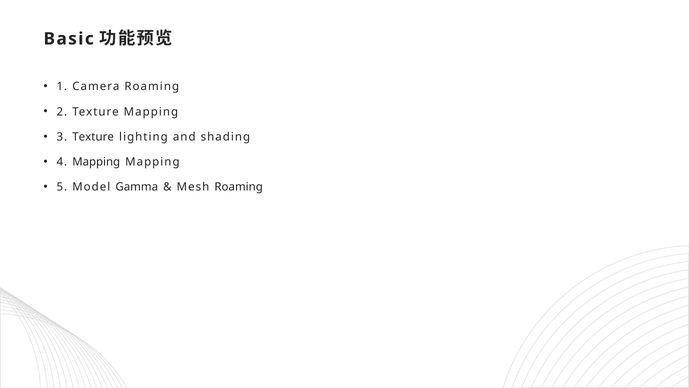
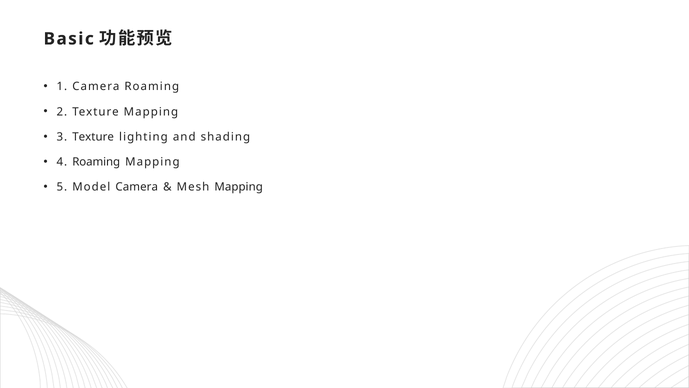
4 Mapping: Mapping -> Roaming
Model Gamma: Gamma -> Camera
Mesh Roaming: Roaming -> Mapping
